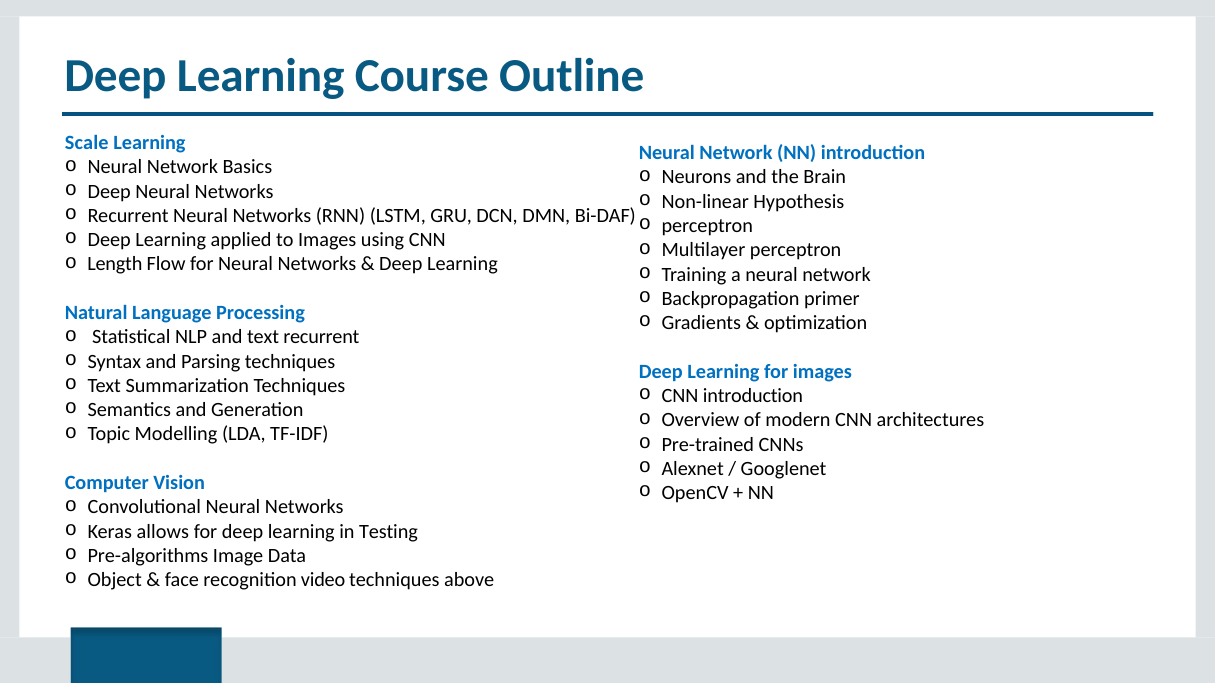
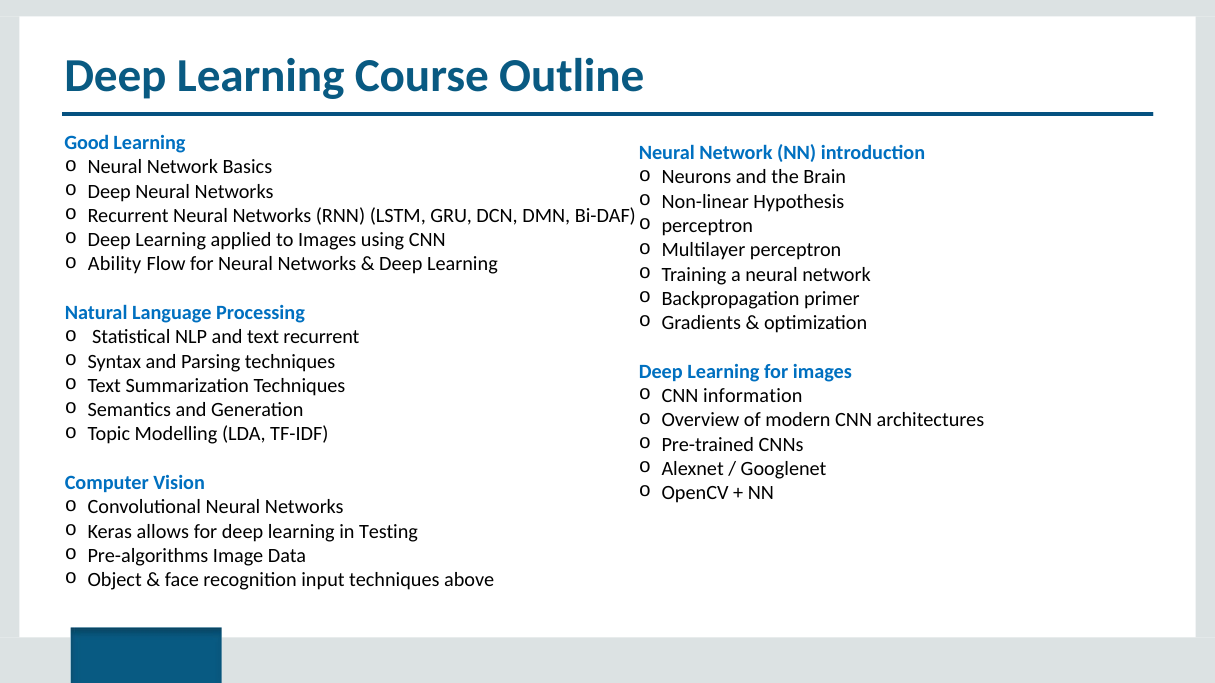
Scale: Scale -> Good
Length: Length -> Ability
CNN introduction: introduction -> information
video: video -> input
